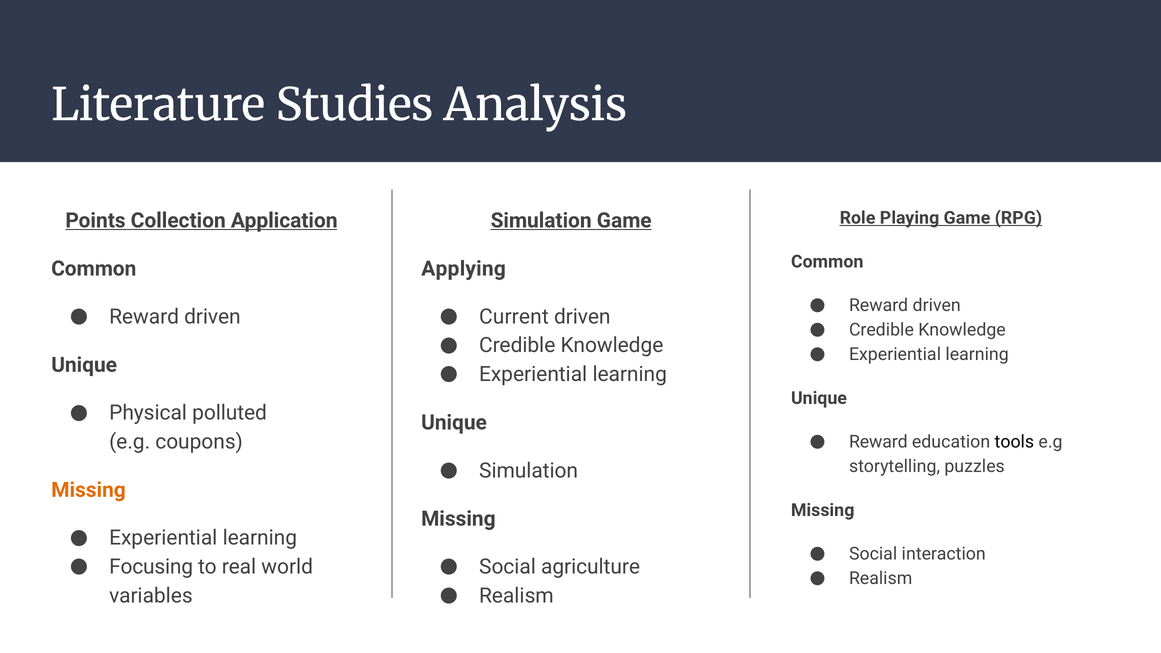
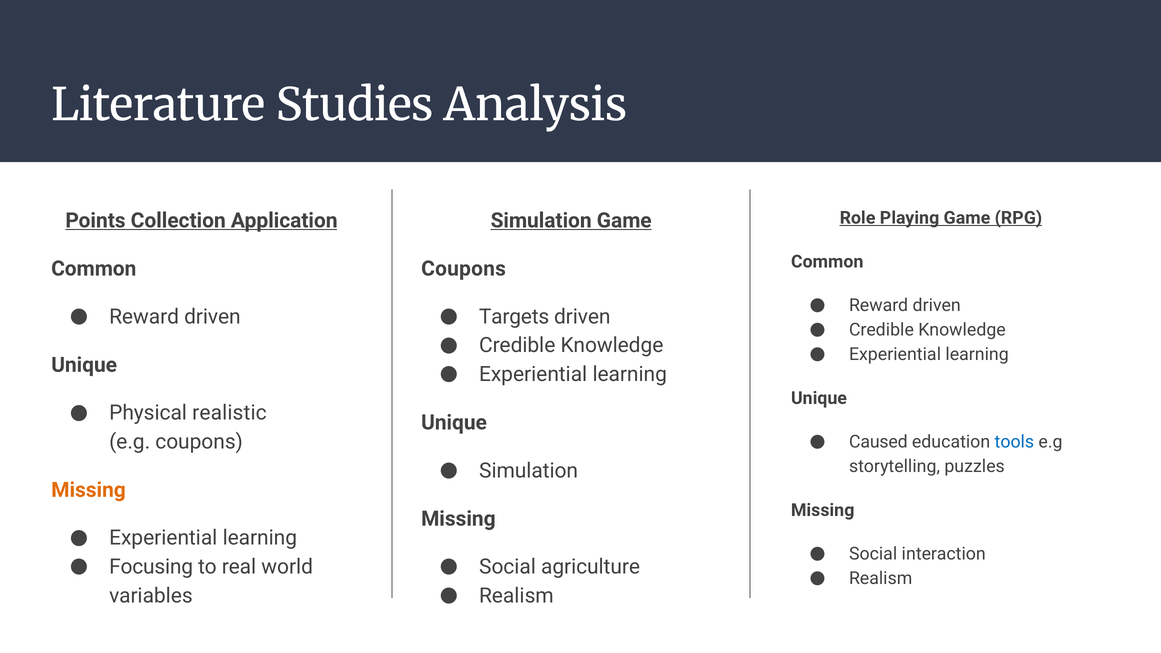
Applying at (464, 269): Applying -> Coupons
Current: Current -> Targets
polluted: polluted -> realistic
Reward at (878, 442): Reward -> Caused
tools colour: black -> blue
